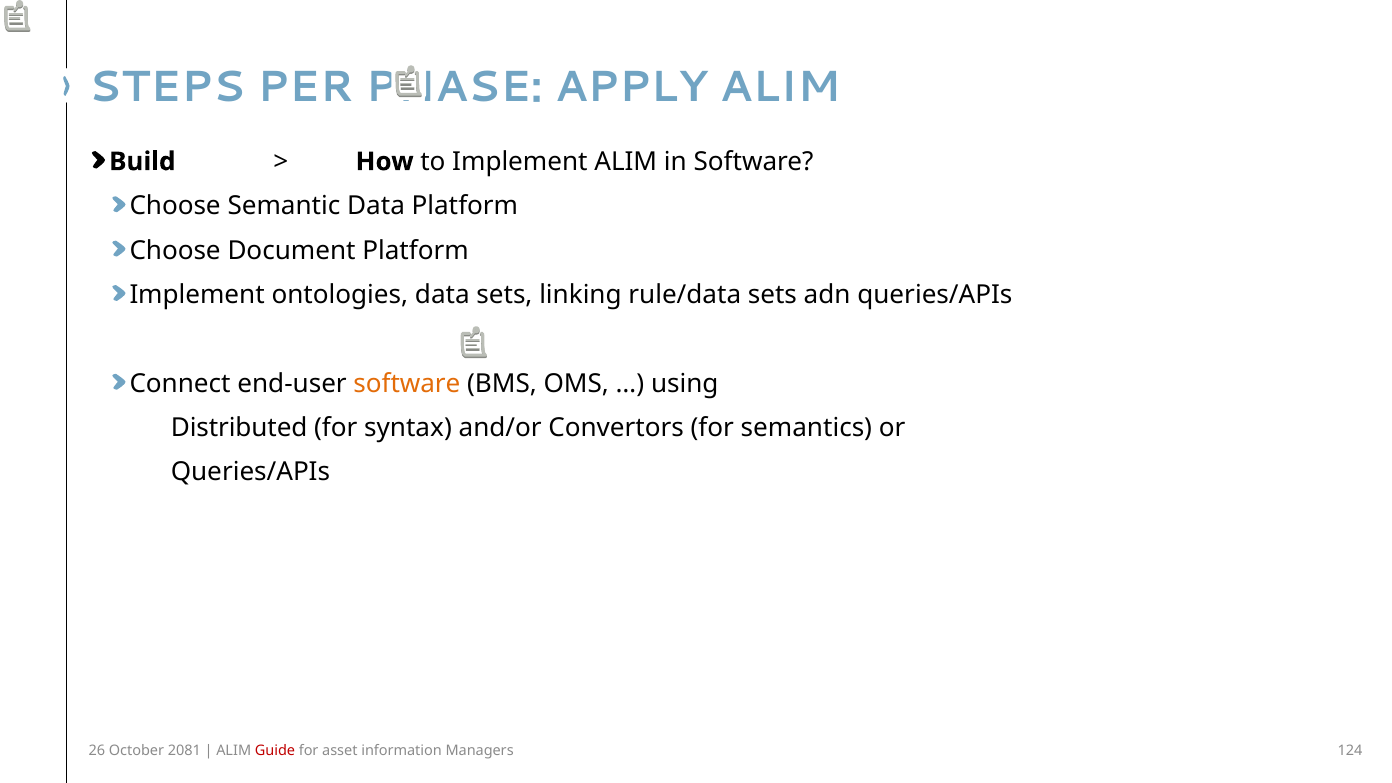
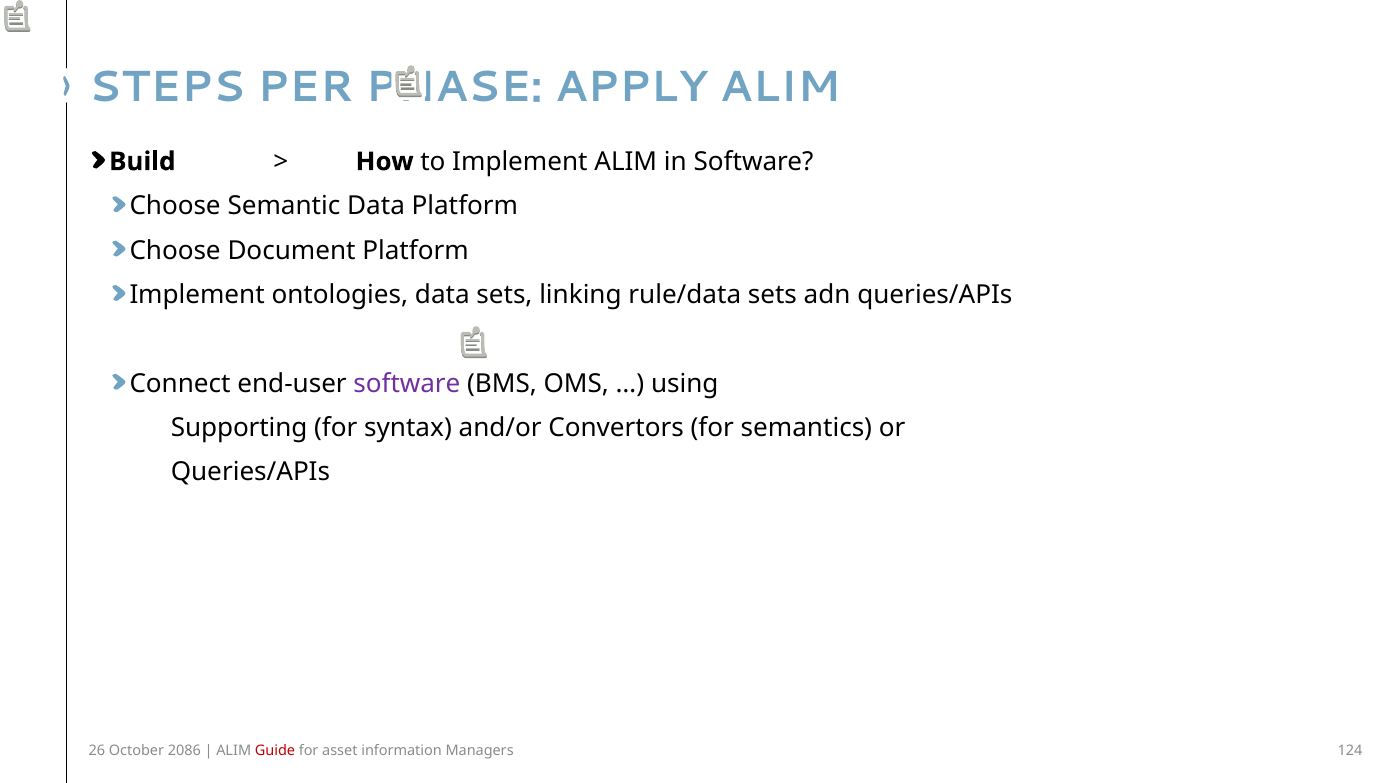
software at (407, 384) colour: orange -> purple
Distributed: Distributed -> Supporting
2081: 2081 -> 2086
